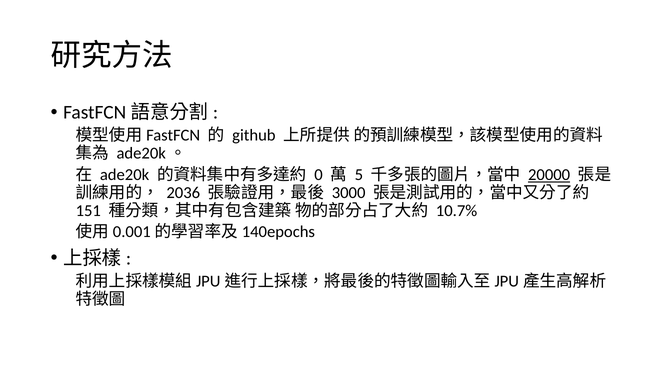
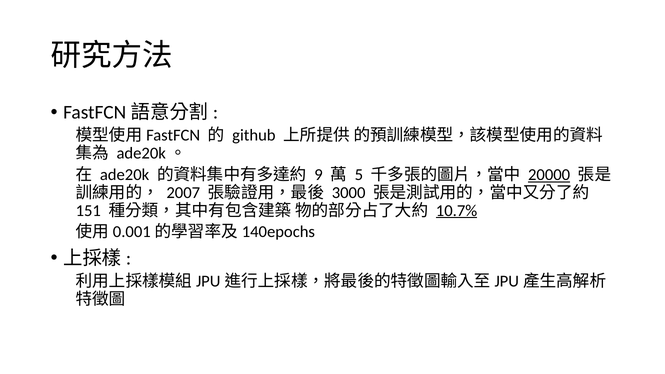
0: 0 -> 9
2036: 2036 -> 2007
10.7% underline: none -> present
